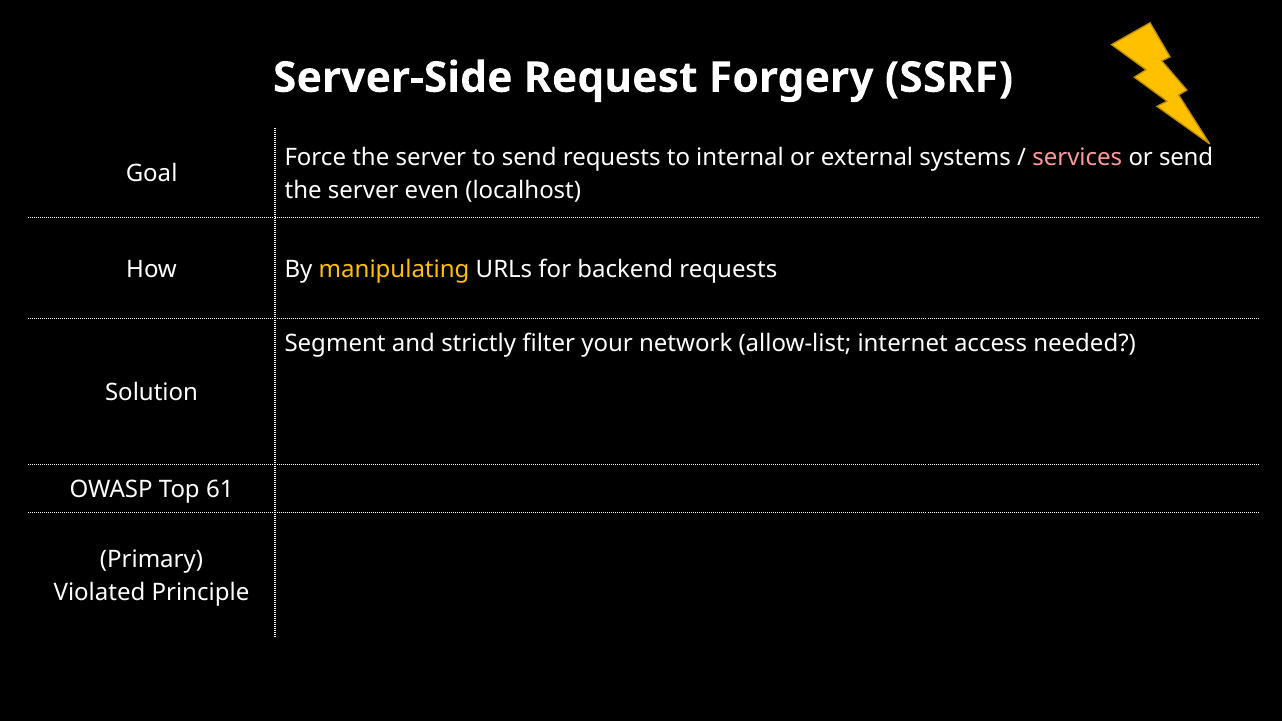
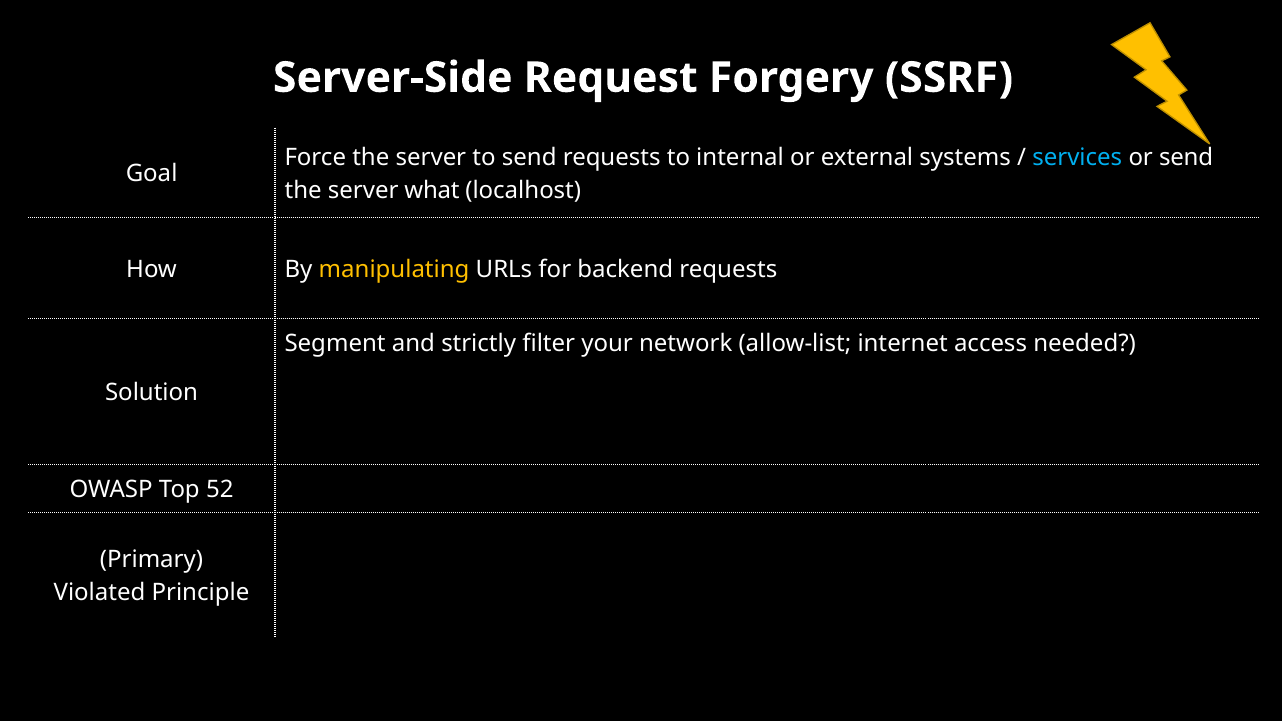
services colour: pink -> light blue
even: even -> what
61: 61 -> 52
